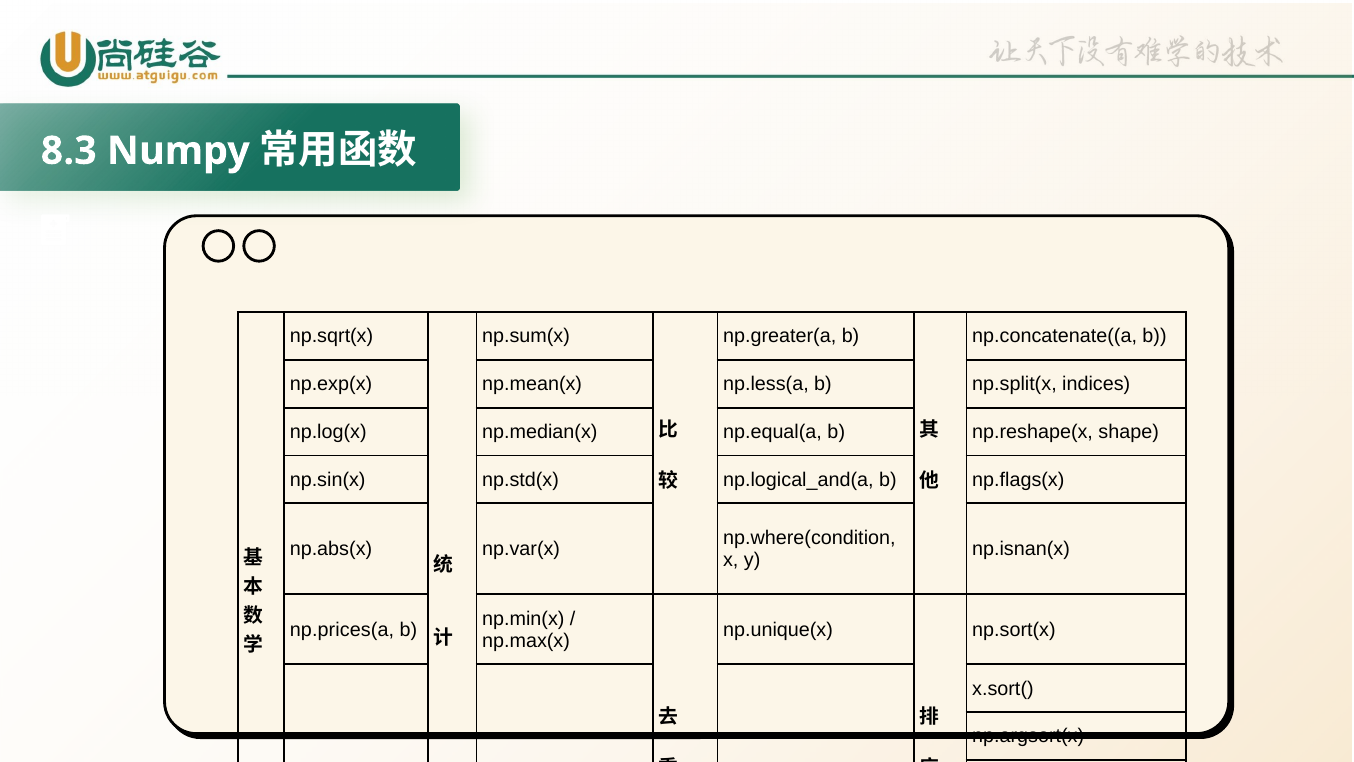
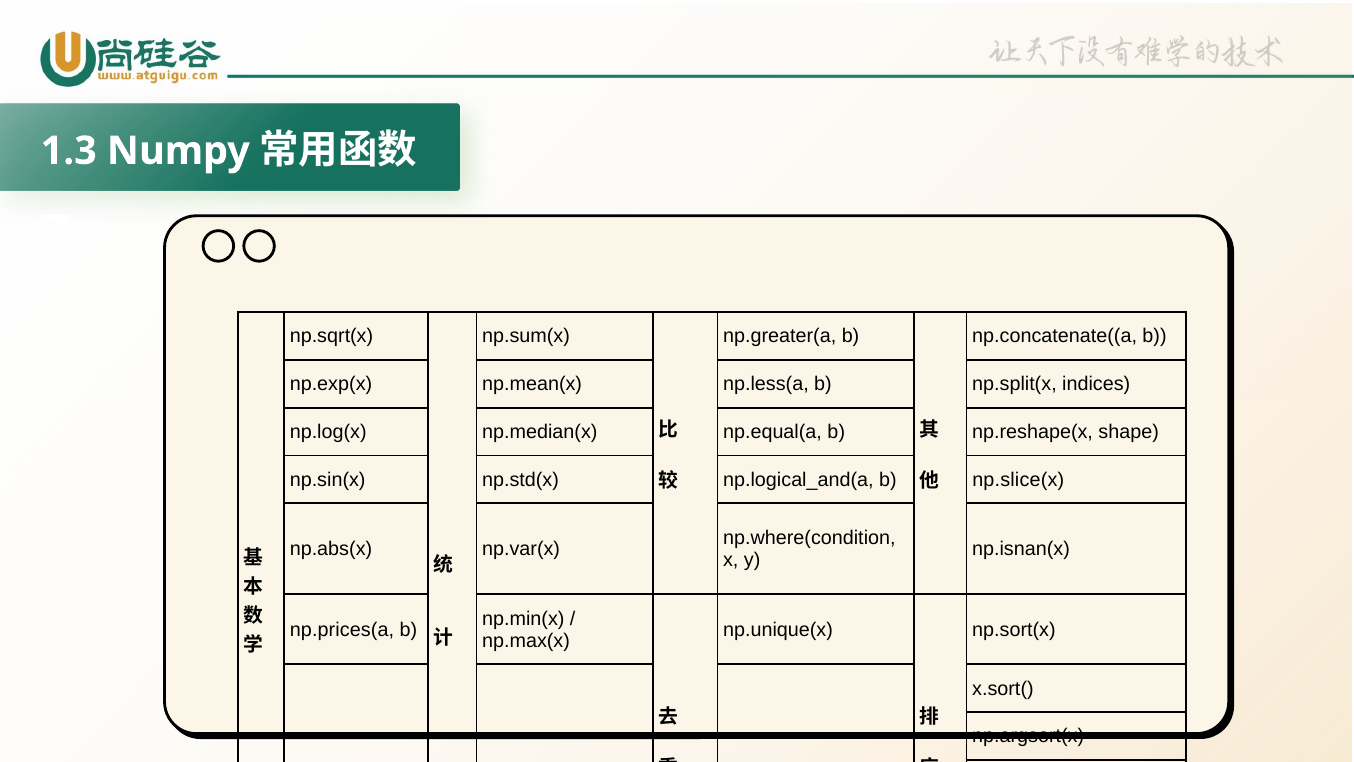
8.3: 8.3 -> 1.3
np.flags(x: np.flags(x -> np.slice(x
